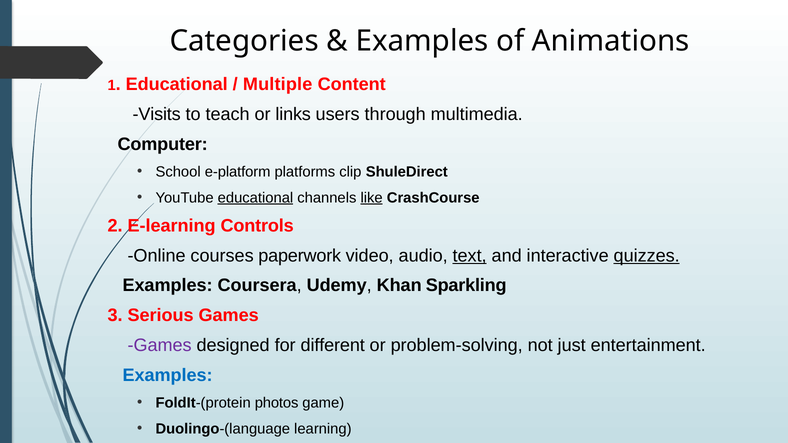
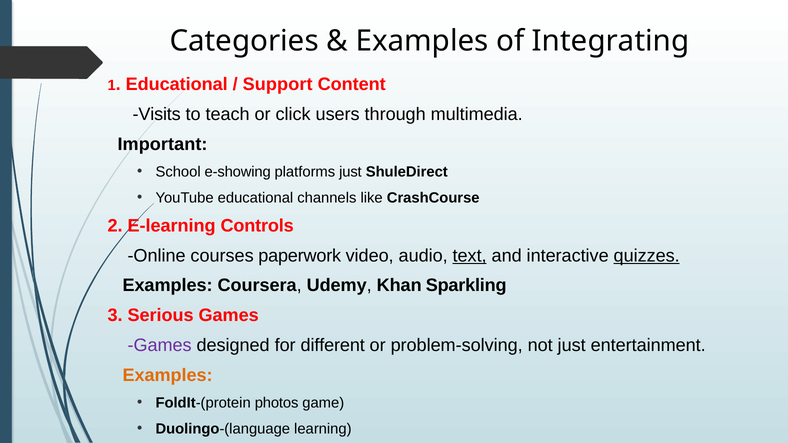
Animations: Animations -> Integrating
Multiple: Multiple -> Support
links: links -> click
Computer: Computer -> Important
e-platform: e-platform -> e-showing
platforms clip: clip -> just
educational at (255, 198) underline: present -> none
like underline: present -> none
Examples at (168, 375) colour: blue -> orange
